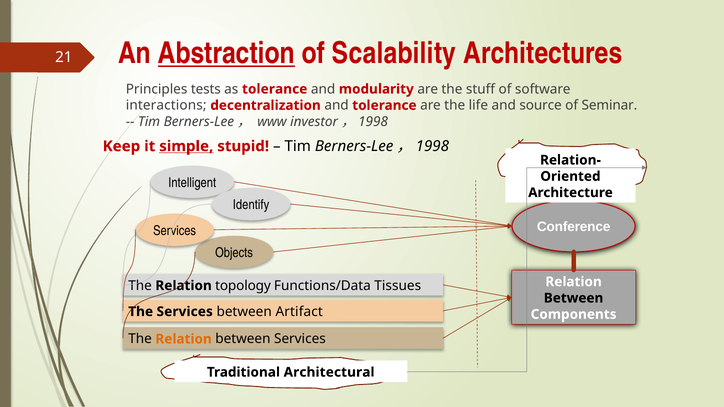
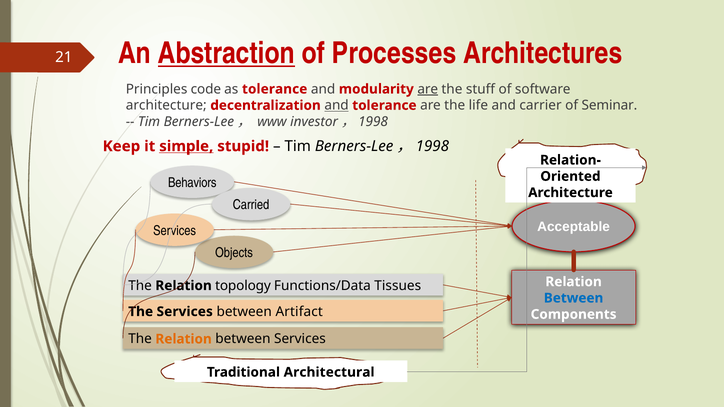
Scalability: Scalability -> Processes
tests: tests -> code
are at (428, 89) underline: none -> present
interactions at (166, 105): interactions -> architecture
and at (337, 105) underline: none -> present
source: source -> carrier
Intelligent: Intelligent -> Behaviors
Identify: Identify -> Carried
Conference: Conference -> Acceptable
Between at (574, 298) colour: black -> blue
